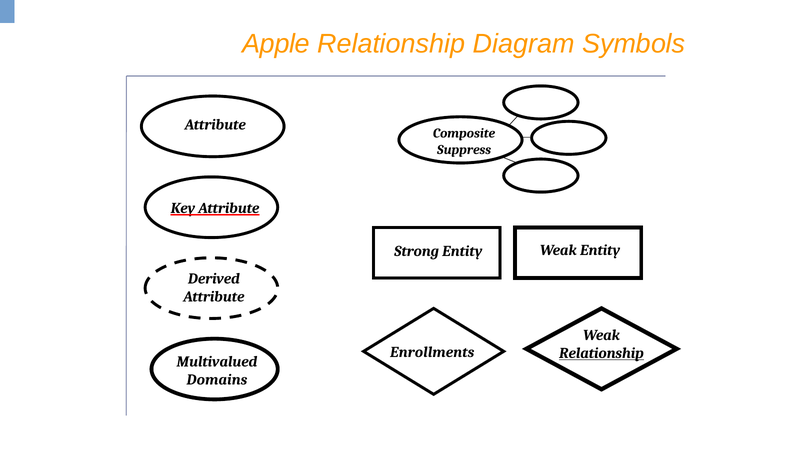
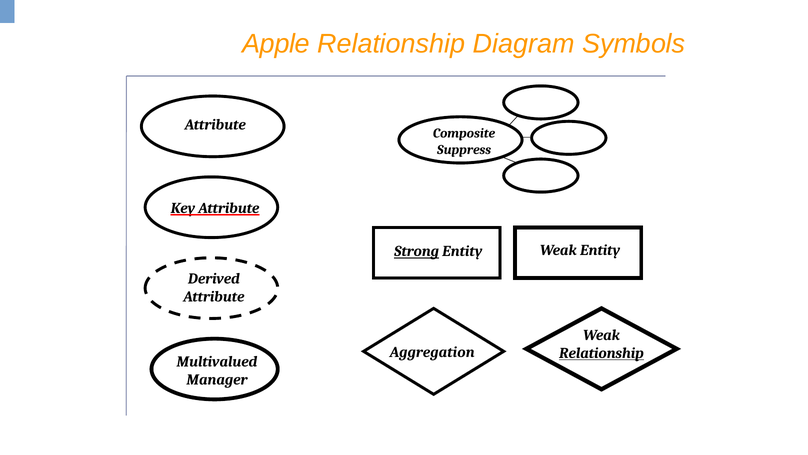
Strong underline: none -> present
Enrollments: Enrollments -> Aggregation
Domains: Domains -> Manager
